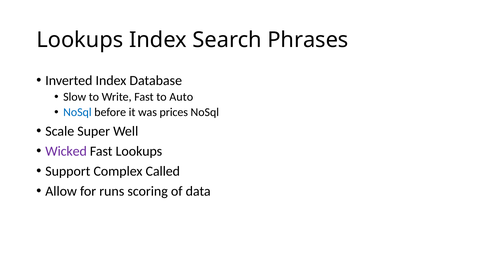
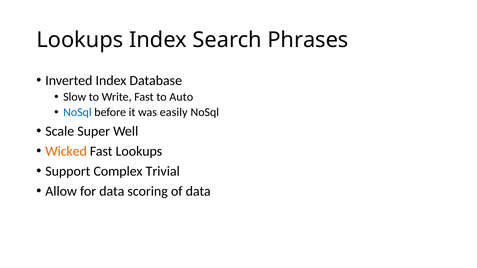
prices: prices -> easily
Wicked colour: purple -> orange
Called: Called -> Trivial
for runs: runs -> data
